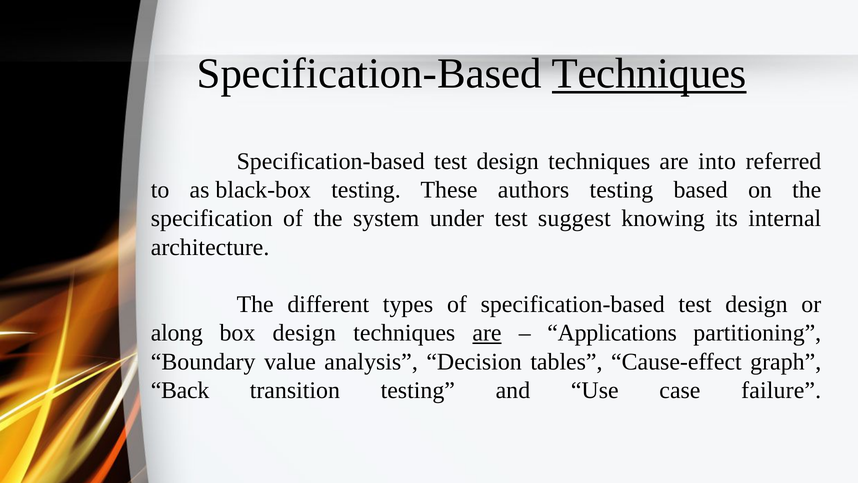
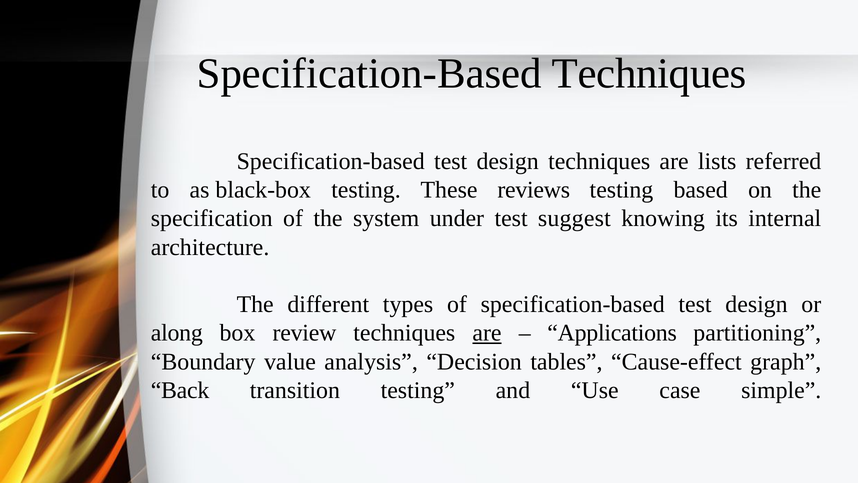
Techniques at (649, 74) underline: present -> none
into: into -> lists
authors: authors -> reviews
box design: design -> review
failure: failure -> simple
